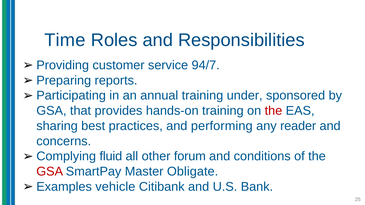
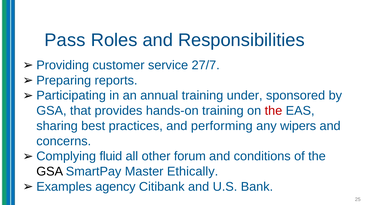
Time: Time -> Pass
94/7: 94/7 -> 27/7
reader: reader -> wipers
GSA at (50, 172) colour: red -> black
Obligate: Obligate -> Ethically
vehicle: vehicle -> agency
